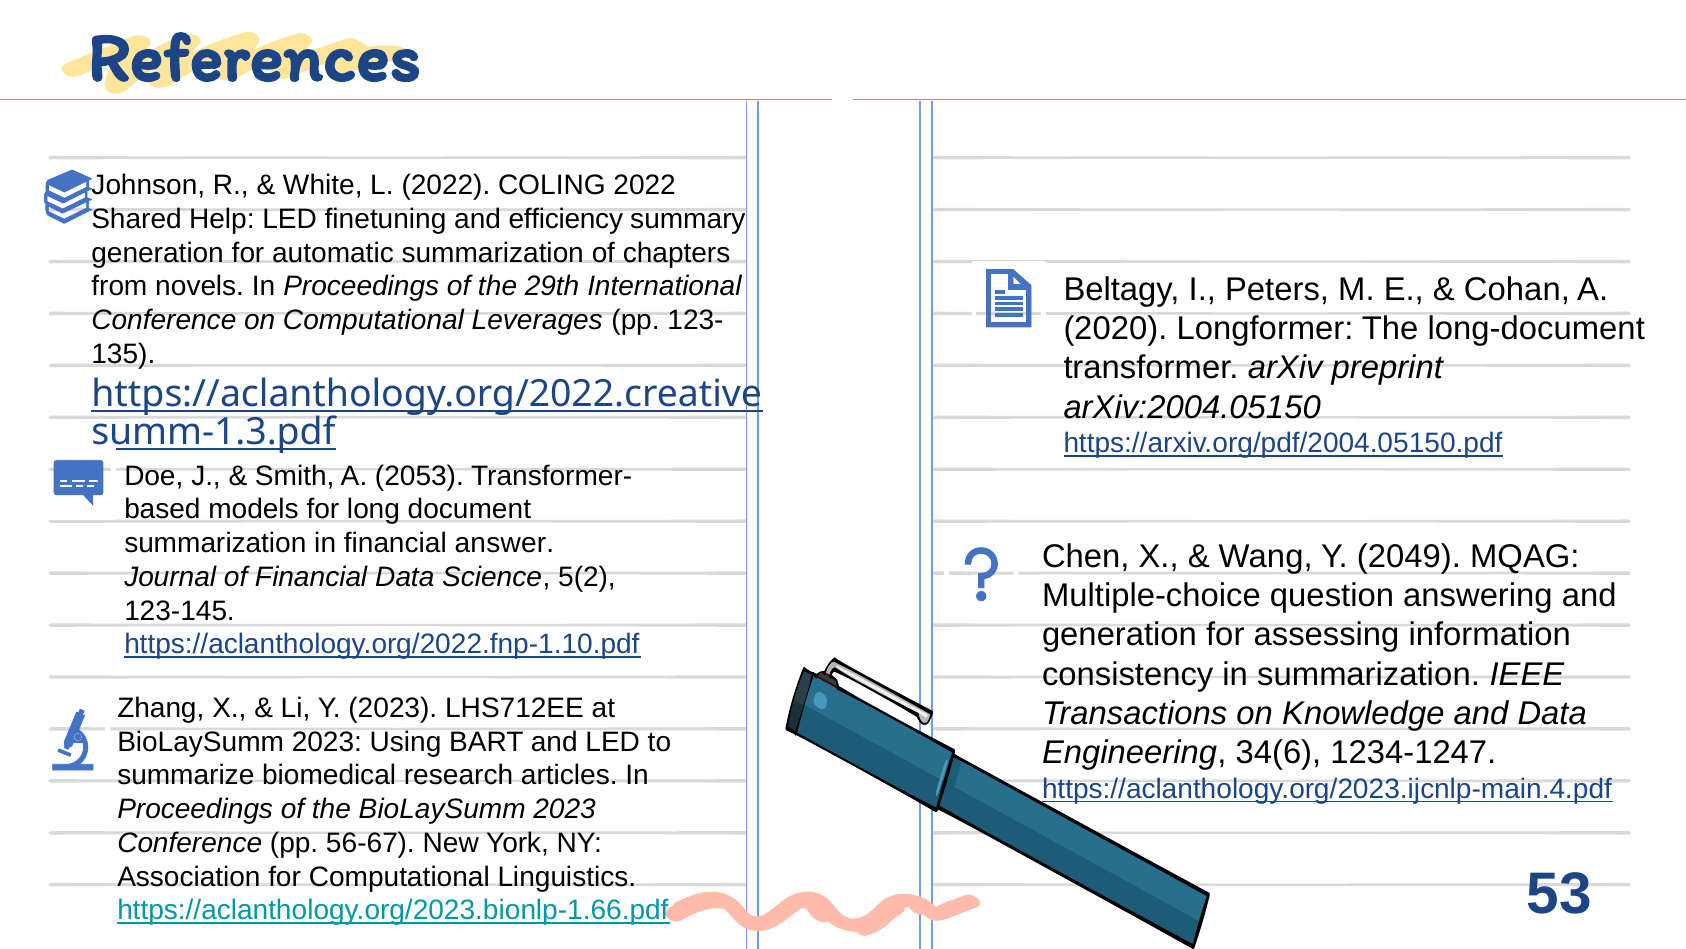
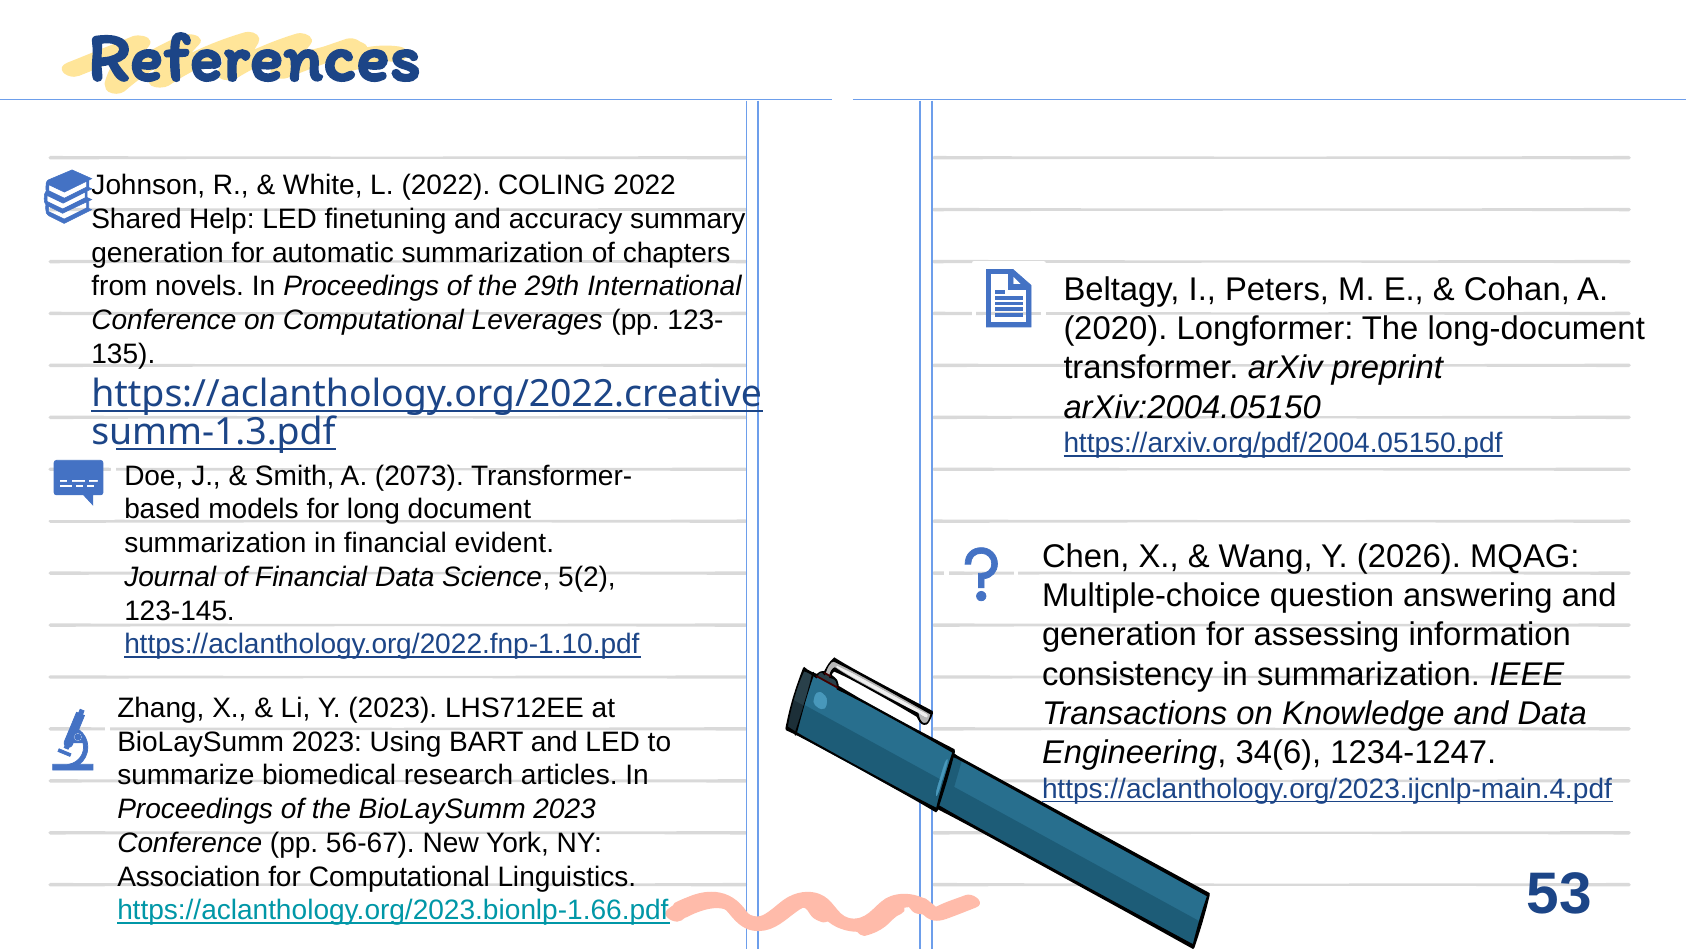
efficiency: efficiency -> accuracy
2053: 2053 -> 2073
answer: answer -> evident
2049: 2049 -> 2026
